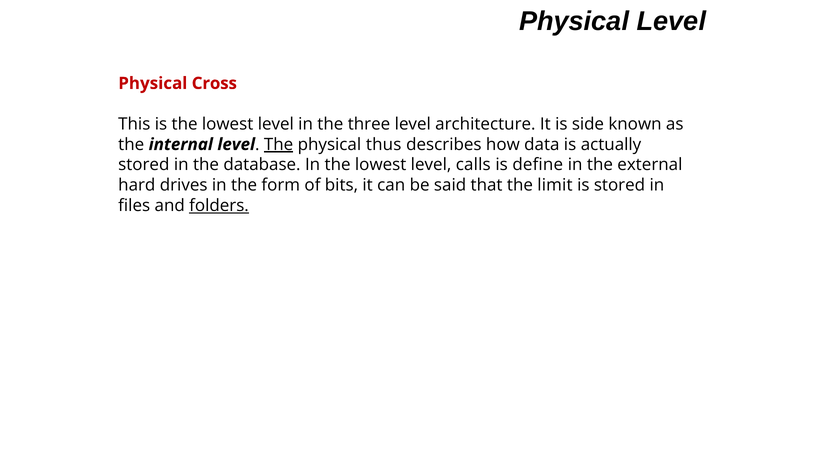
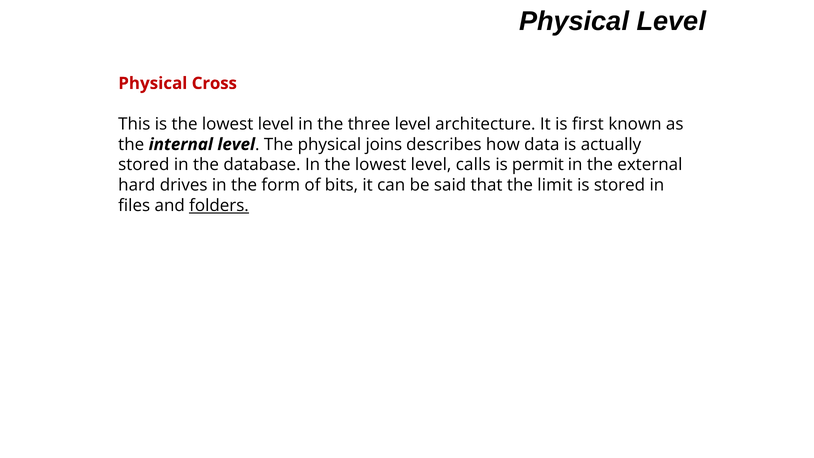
side: side -> first
The at (279, 144) underline: present -> none
thus: thus -> joins
define: define -> permit
